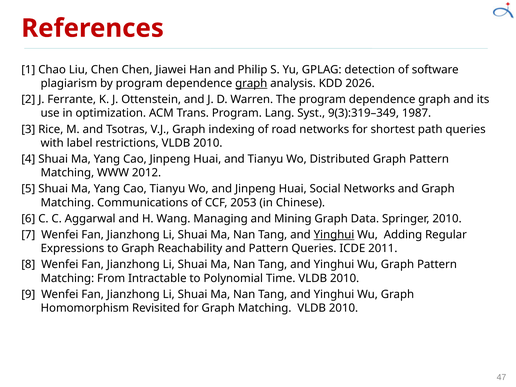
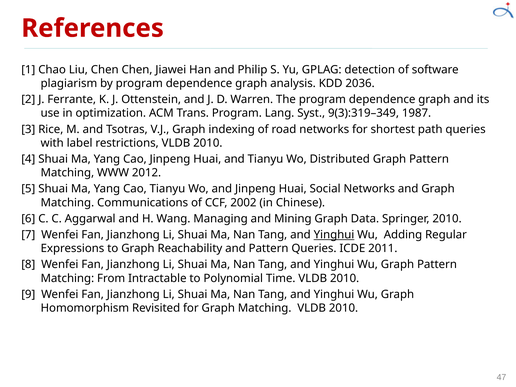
graph at (251, 83) underline: present -> none
2026: 2026 -> 2036
2053: 2053 -> 2002
